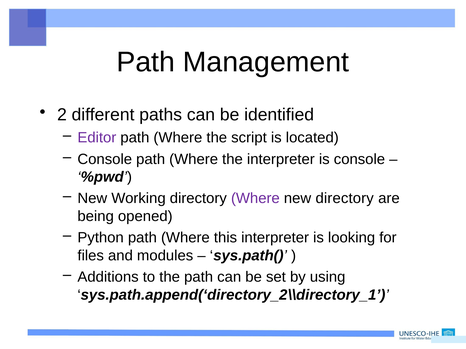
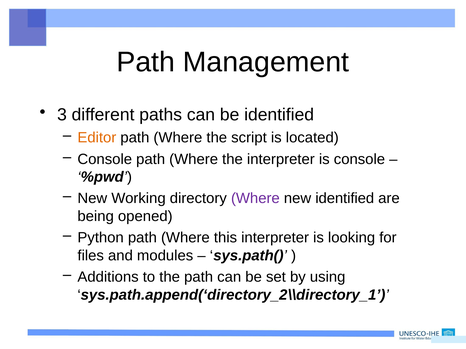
2: 2 -> 3
Editor colour: purple -> orange
new directory: directory -> identified
